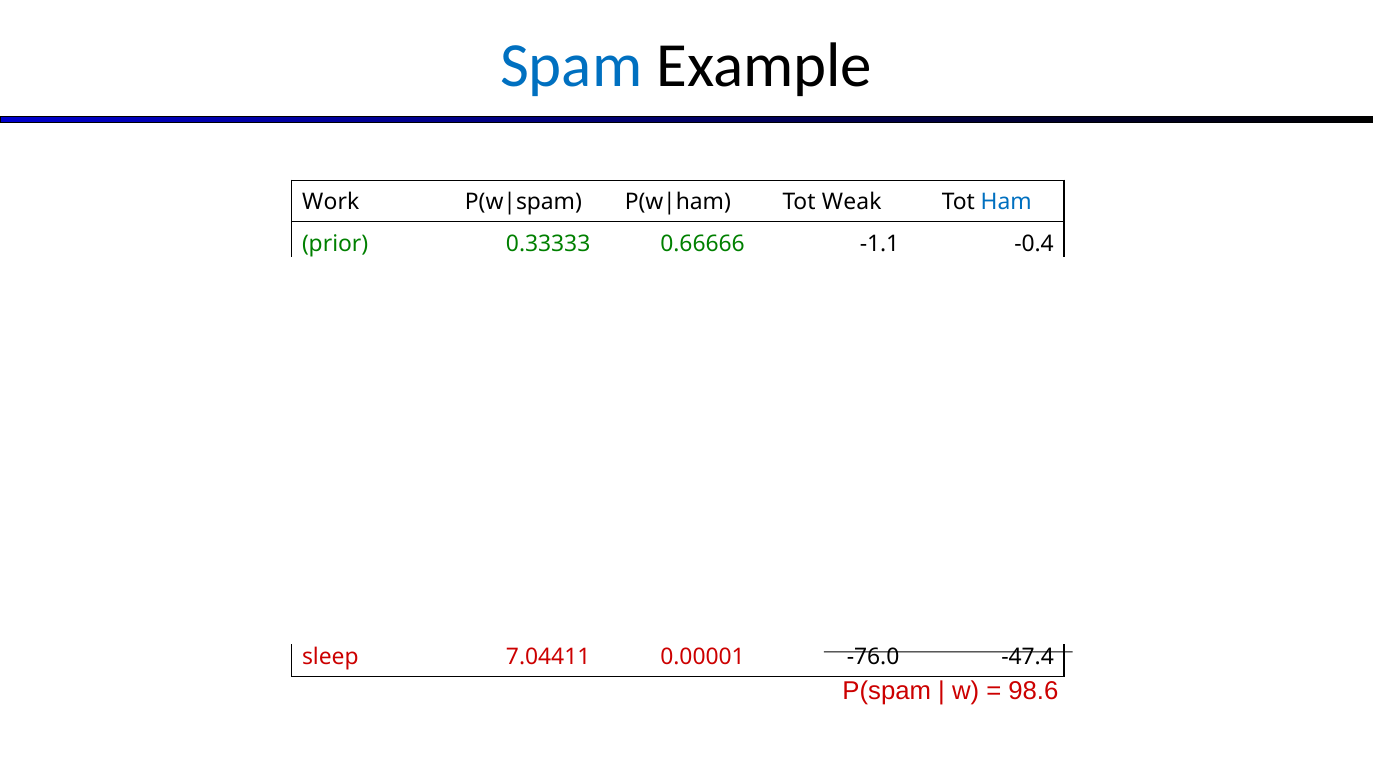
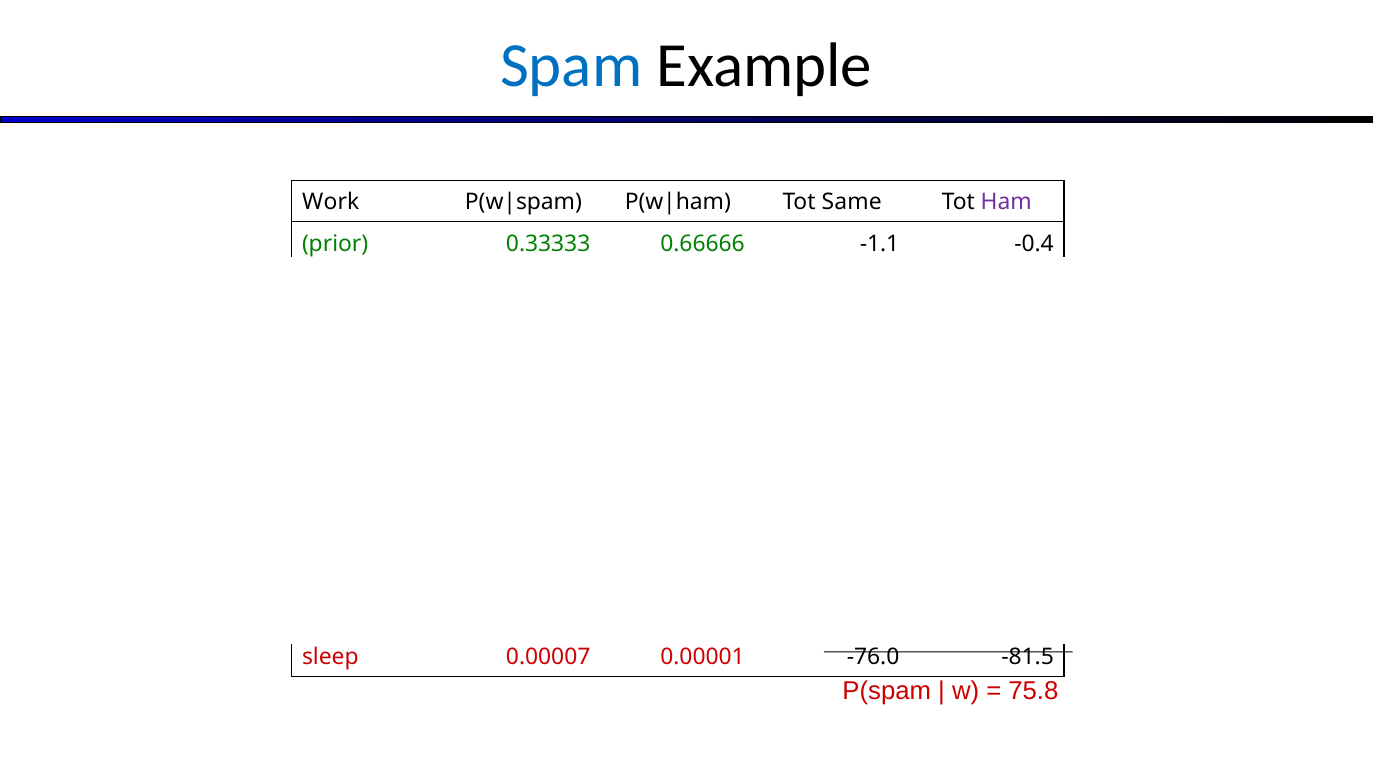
Weak: Weak -> Same
Ham colour: blue -> purple
7.04411: 7.04411 -> 0.00007
-47.4: -47.4 -> -81.5
98.6: 98.6 -> 75.8
